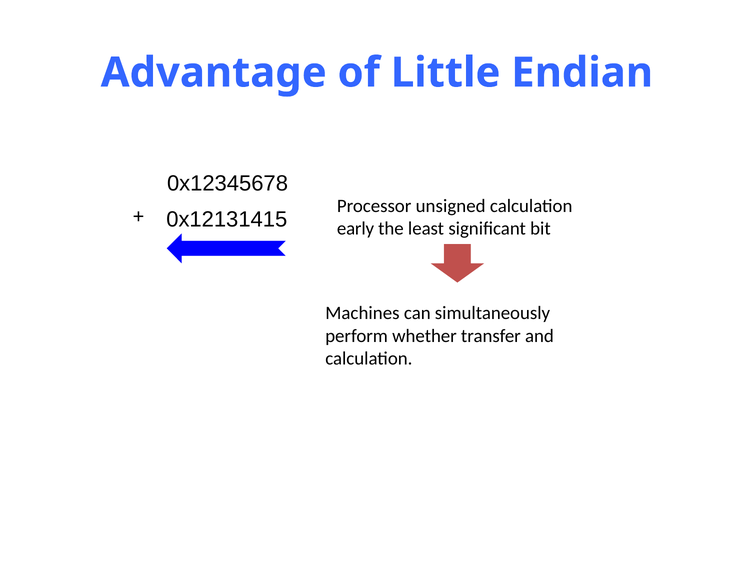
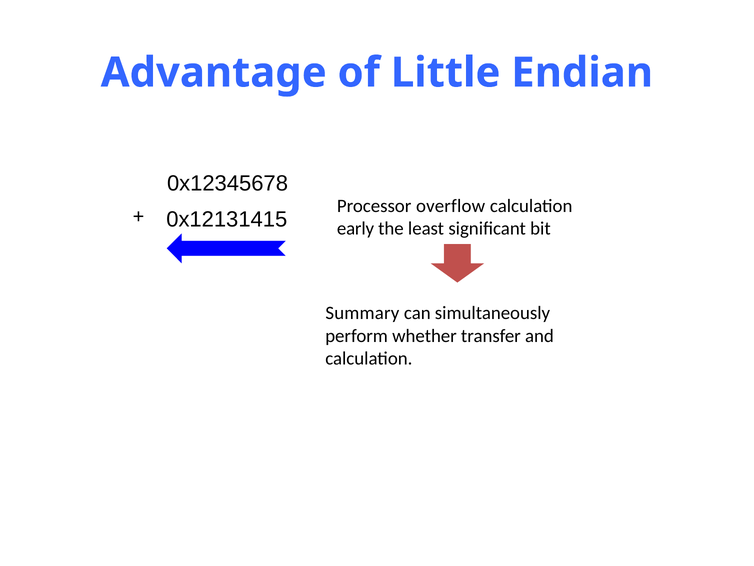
unsigned: unsigned -> overflow
Machines: Machines -> Summary
